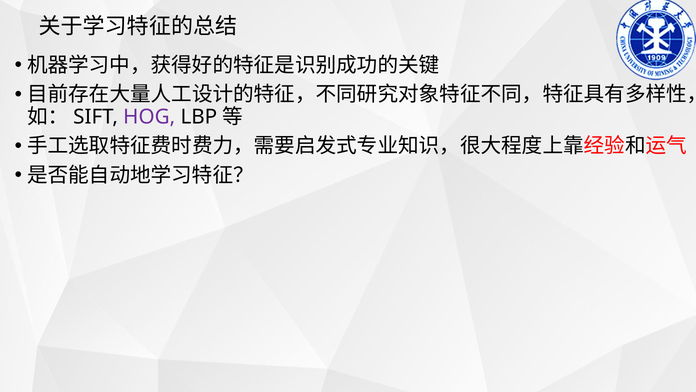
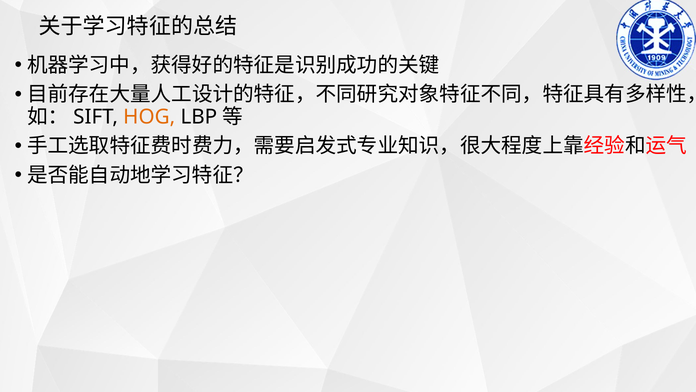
HOG colour: purple -> orange
